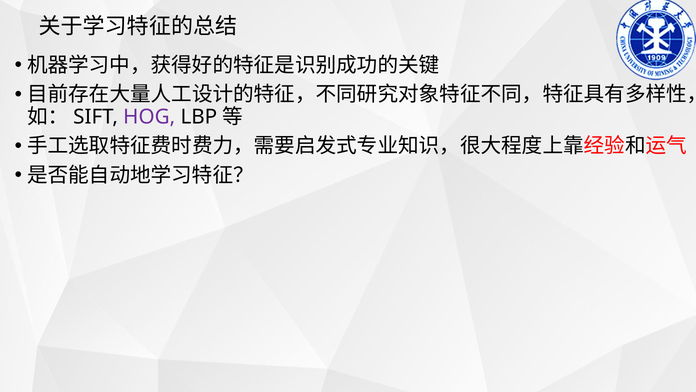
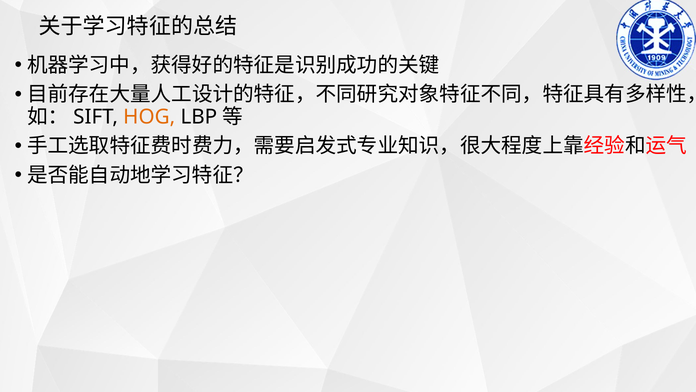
HOG colour: purple -> orange
